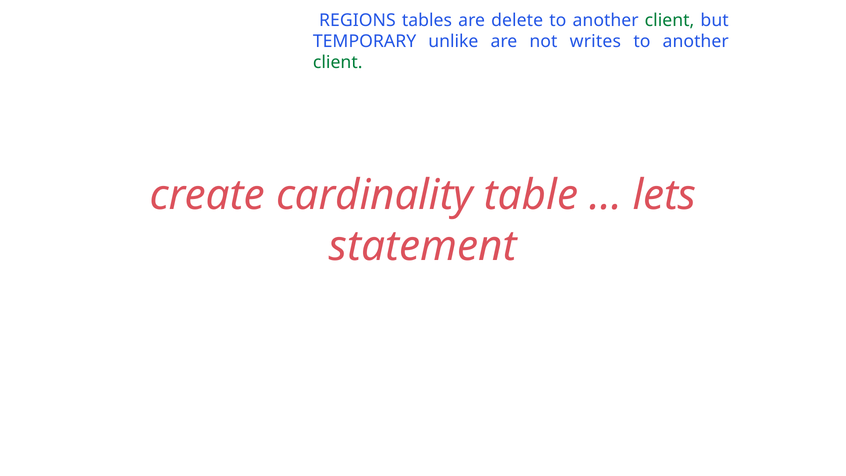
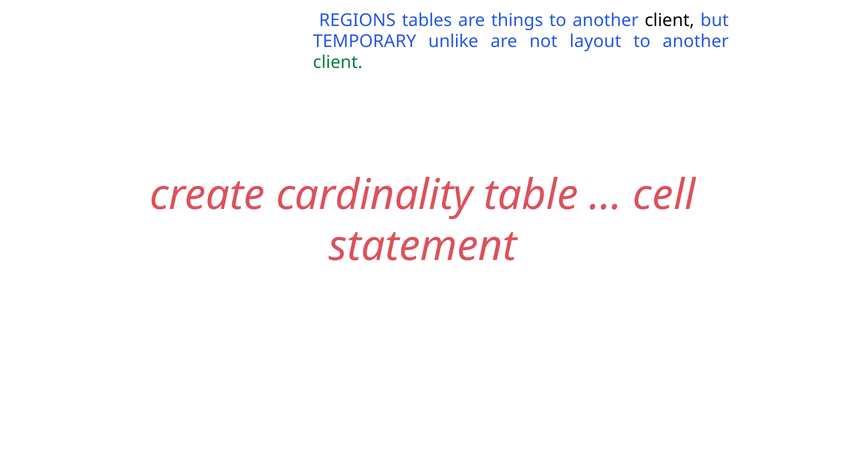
delete: delete -> things
client at (670, 20) colour: green -> black
writes: writes -> layout
lets: lets -> cell
